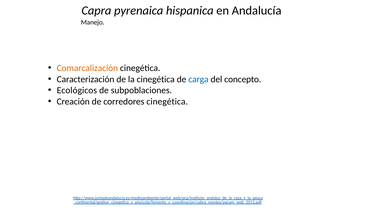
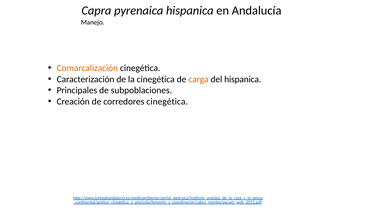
carga colour: blue -> orange
del concepto: concepto -> hispanica
Ecológicos: Ecológicos -> Principales
